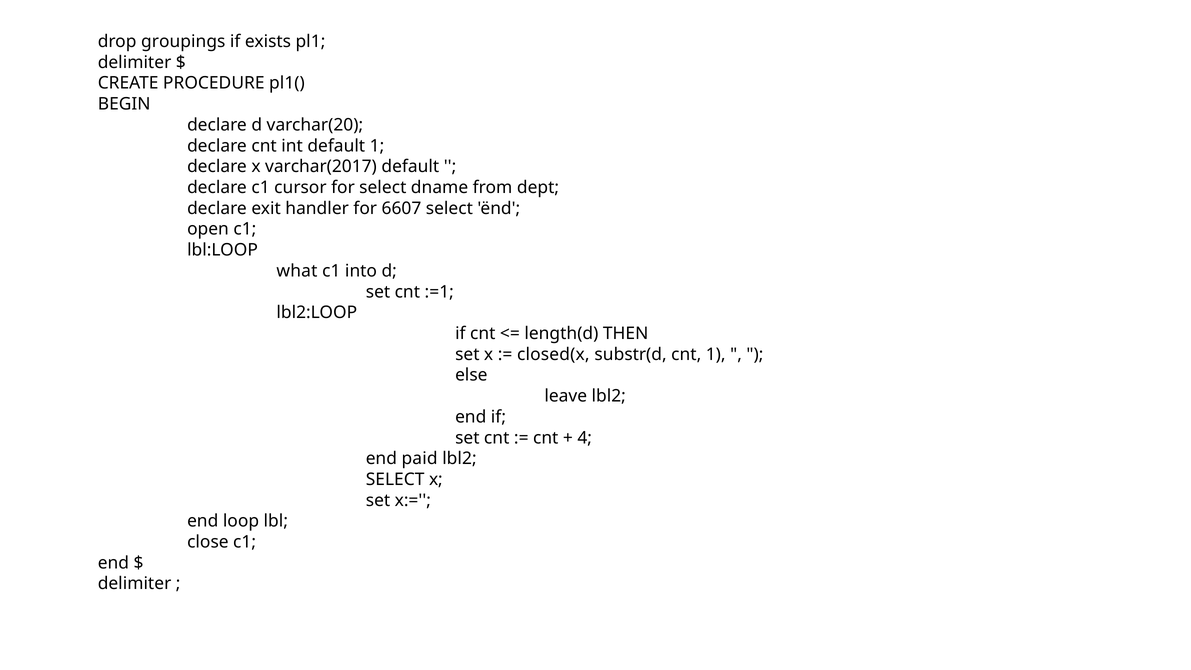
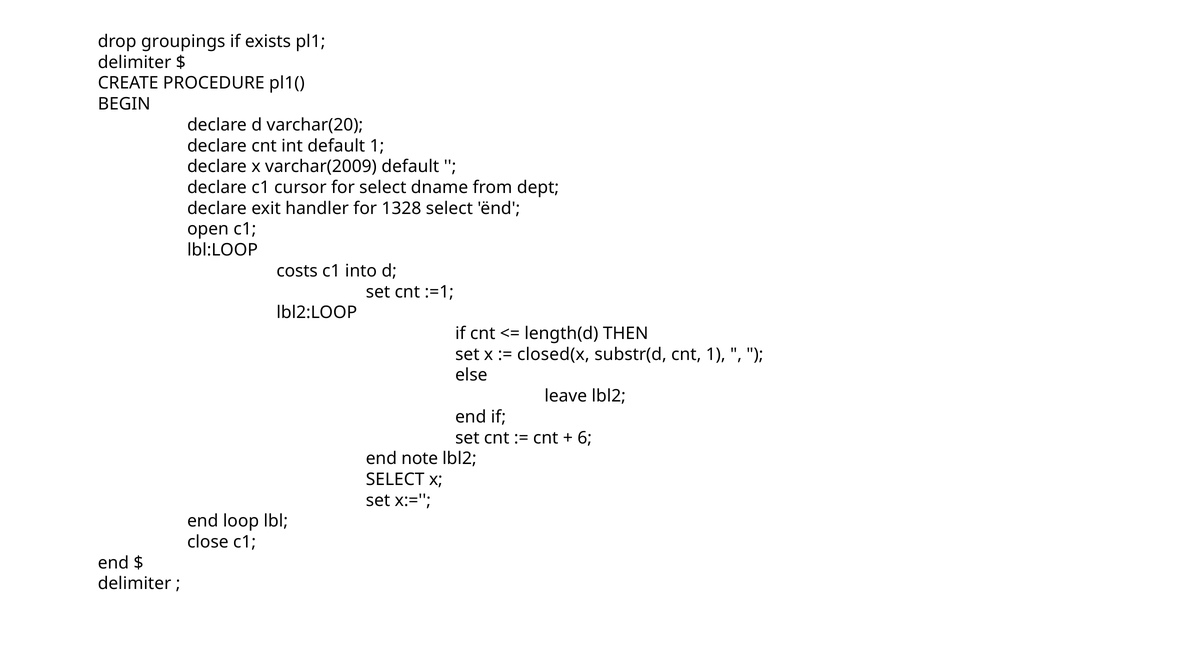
varchar(2017: varchar(2017 -> varchar(2009
6607: 6607 -> 1328
what: what -> costs
4: 4 -> 6
paid: paid -> note
